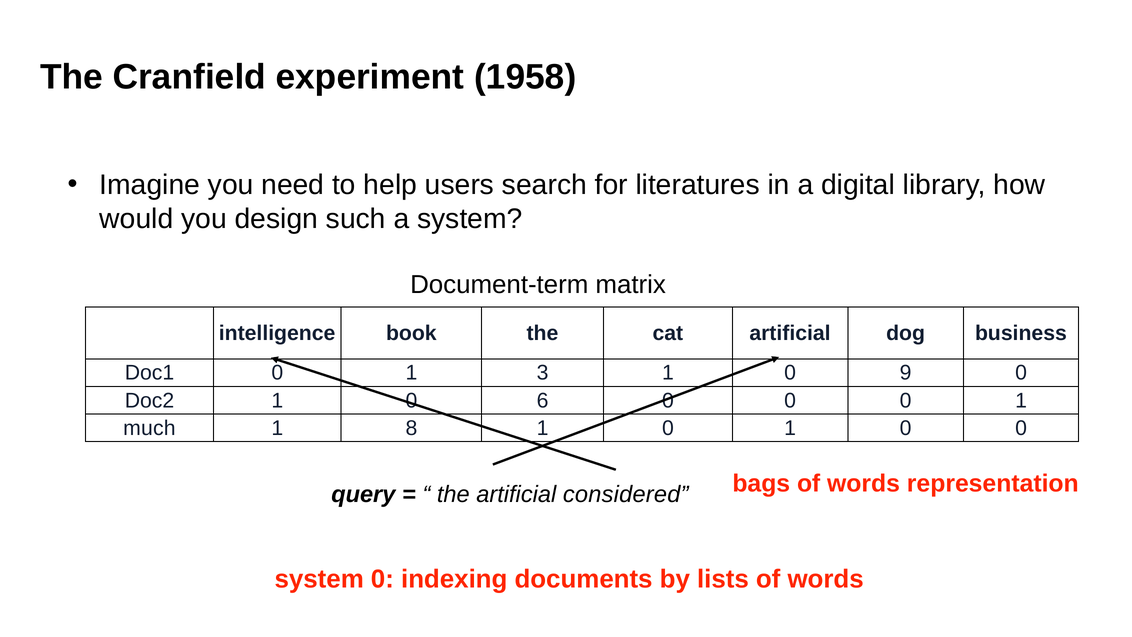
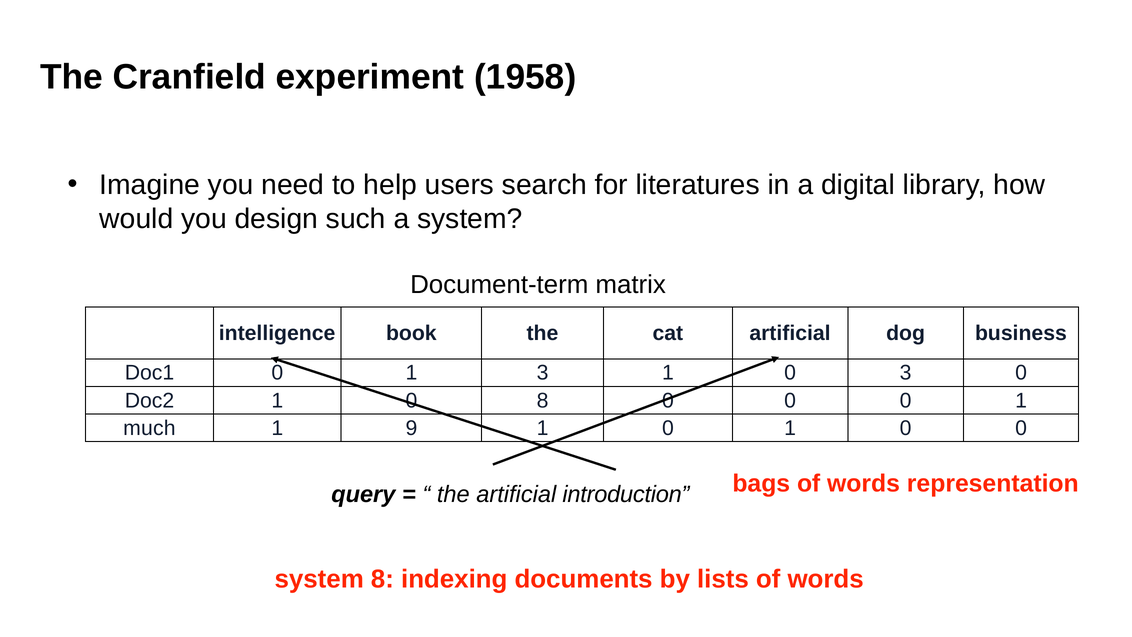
0 9: 9 -> 3
0 6: 6 -> 8
8: 8 -> 9
considered: considered -> introduction
system 0: 0 -> 8
